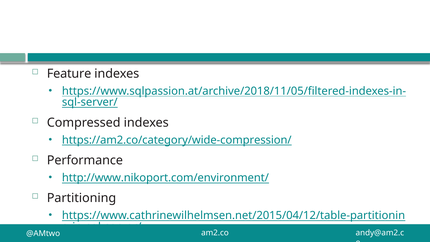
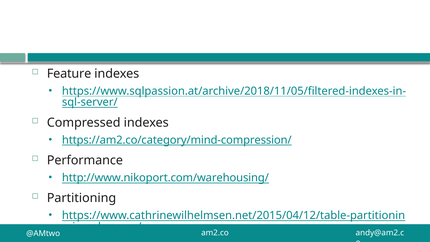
https://am2.co/category/wide-compression/: https://am2.co/category/wide-compression/ -> https://am2.co/category/mind-compression/
http://www.nikoport.com/environment/: http://www.nikoport.com/environment/ -> http://www.nikoport.com/warehousing/
